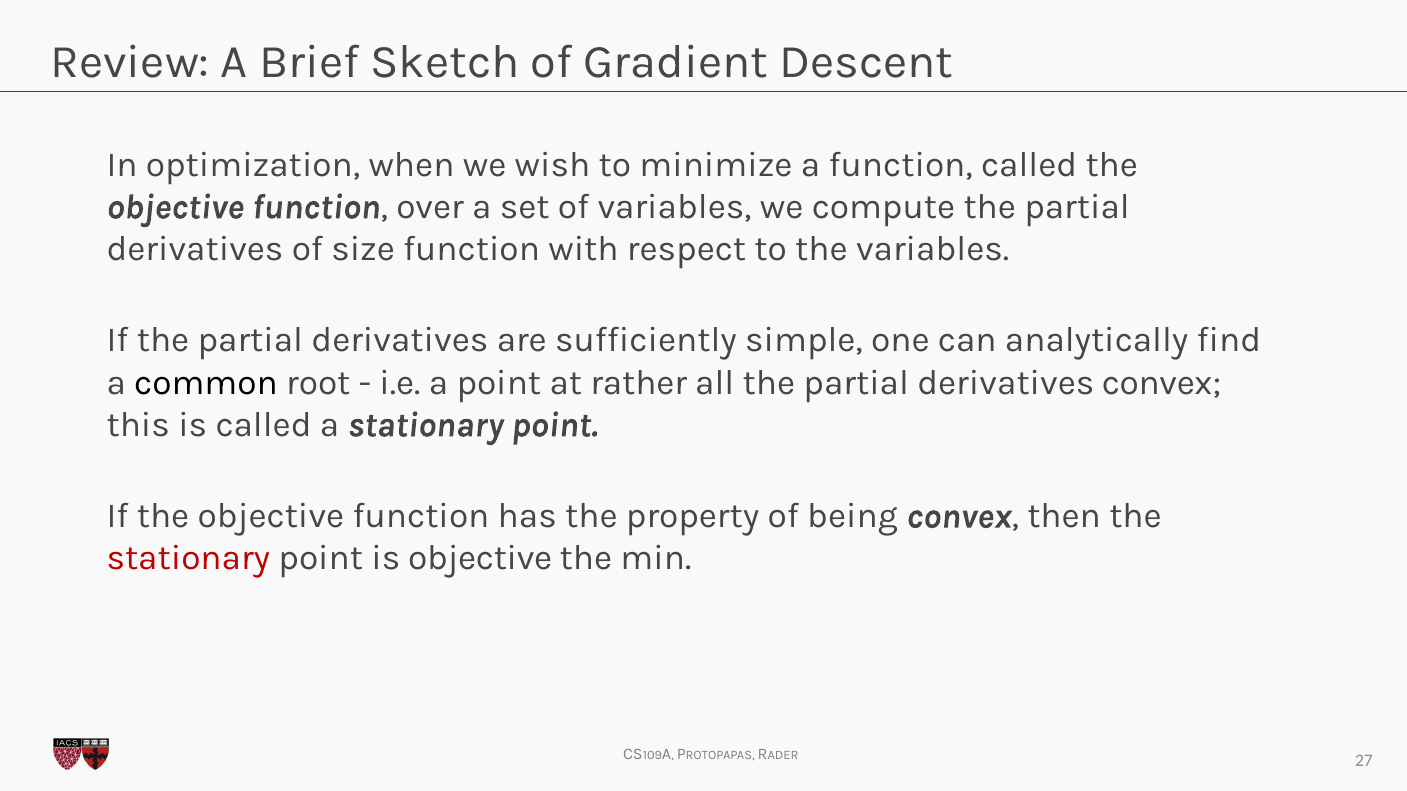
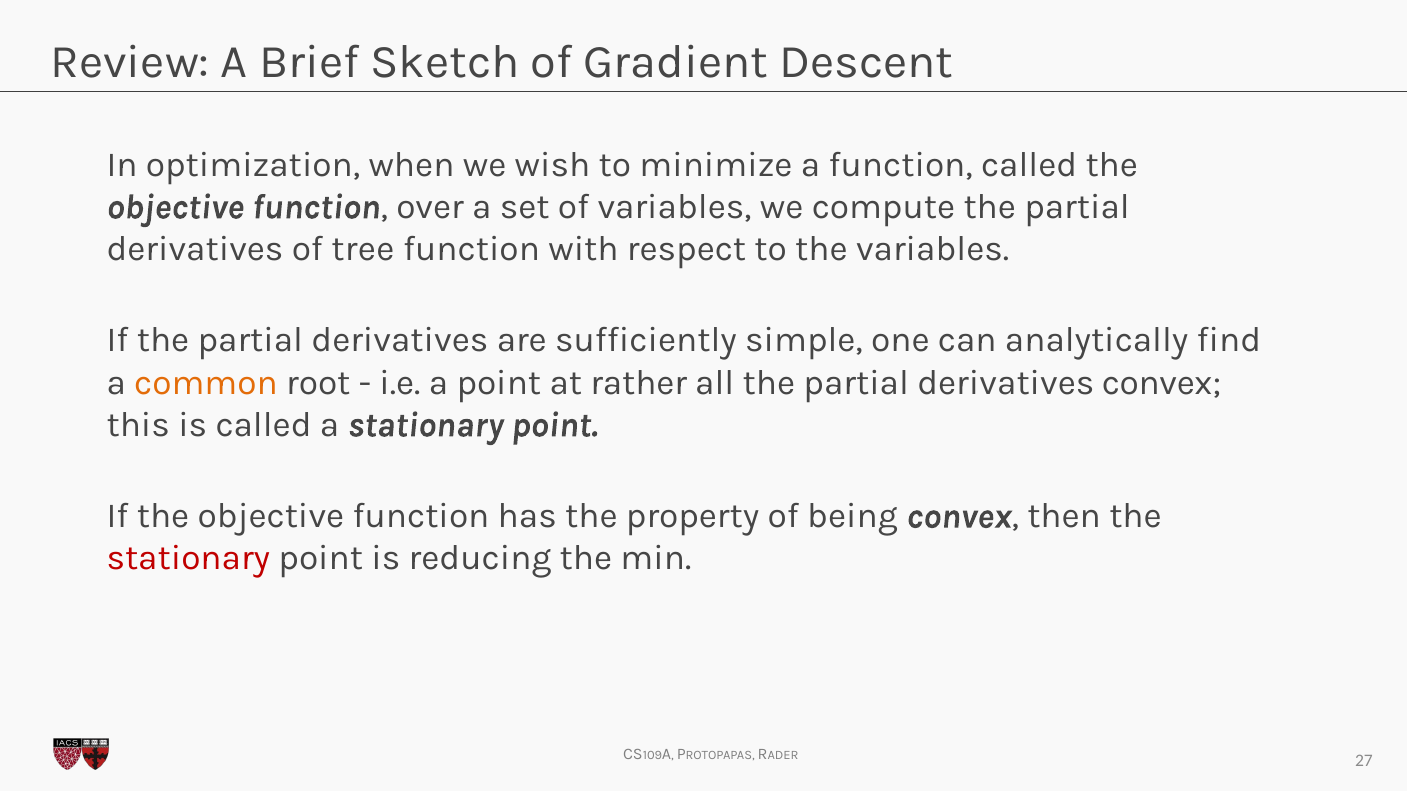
size: size -> tree
common colour: black -> orange
is objective: objective -> reducing
